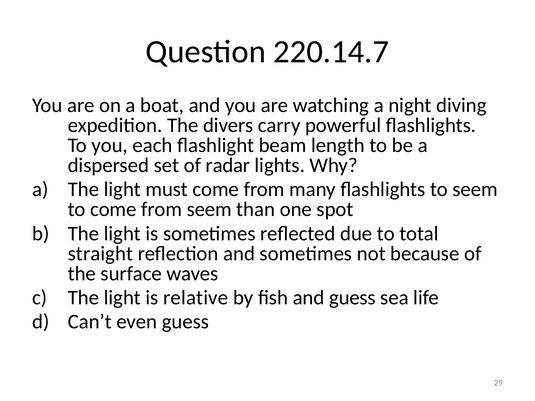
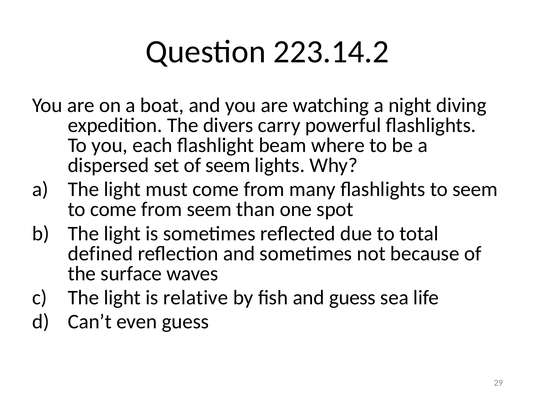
220.14.7: 220.14.7 -> 223.14.2
length: length -> where
of radar: radar -> seem
straight: straight -> defined
